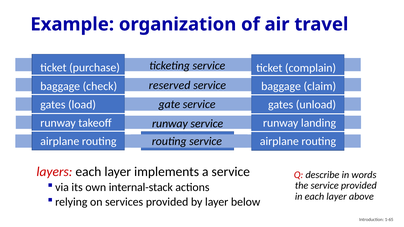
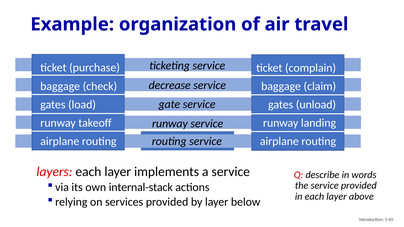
reserved: reserved -> decrease
